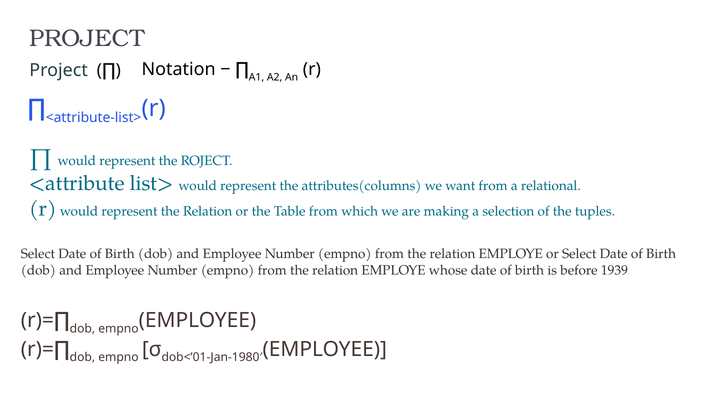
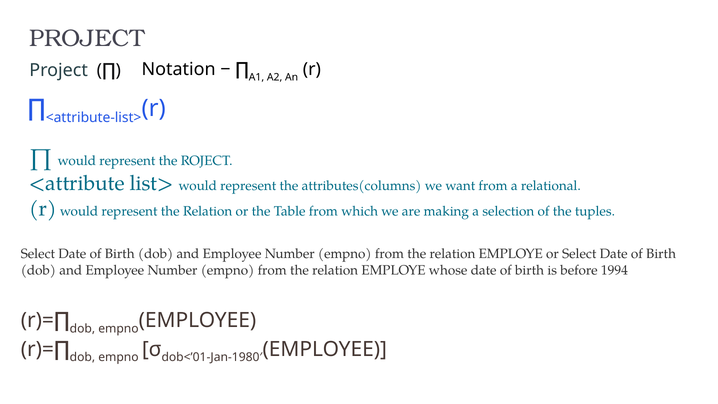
1939: 1939 -> 1994
